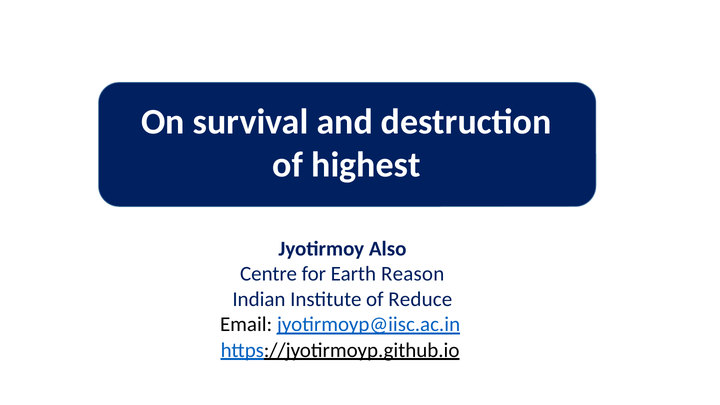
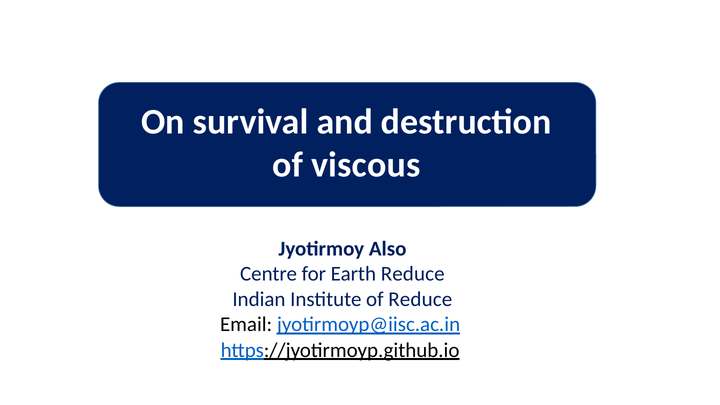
highest: highest -> viscous
Earth Reason: Reason -> Reduce
